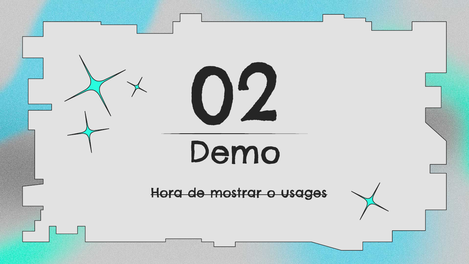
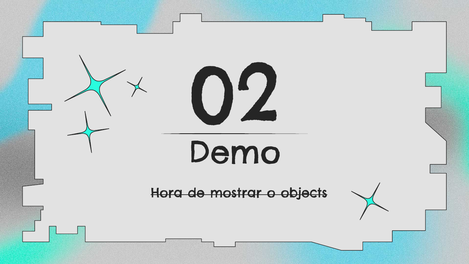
usages: usages -> objects
